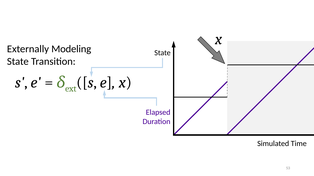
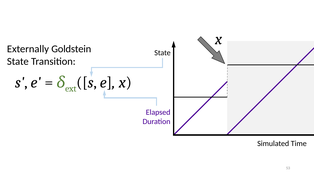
Modeling: Modeling -> Goldstein
